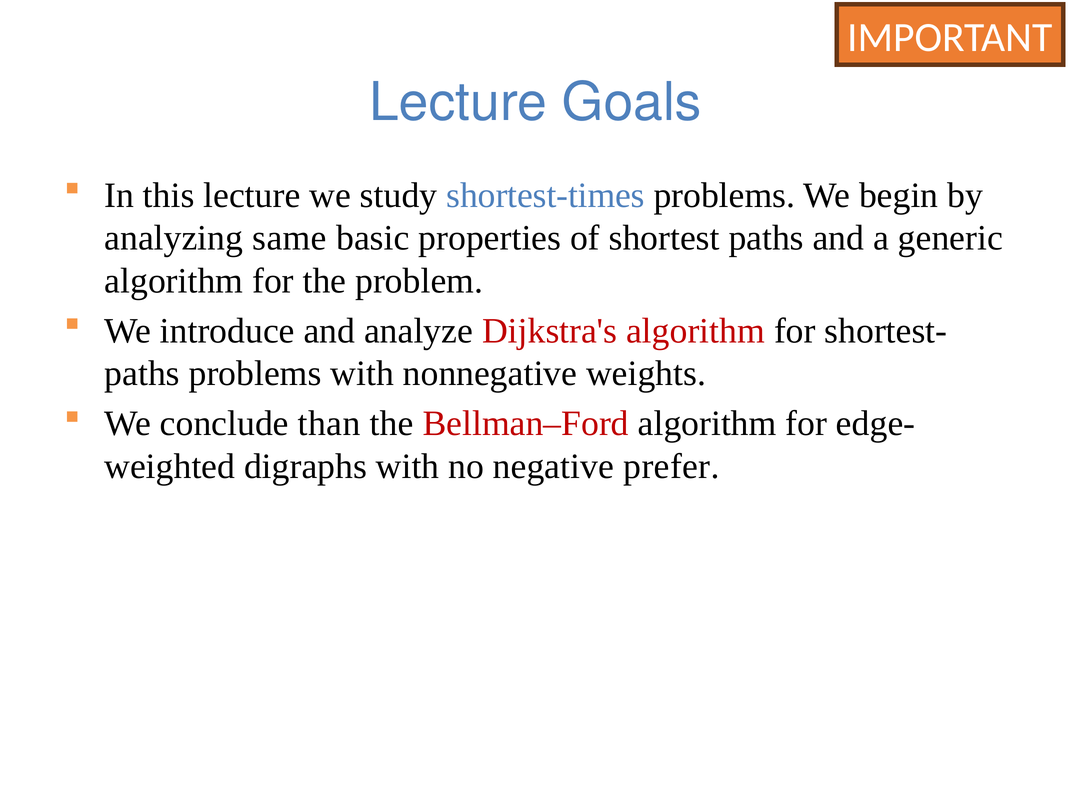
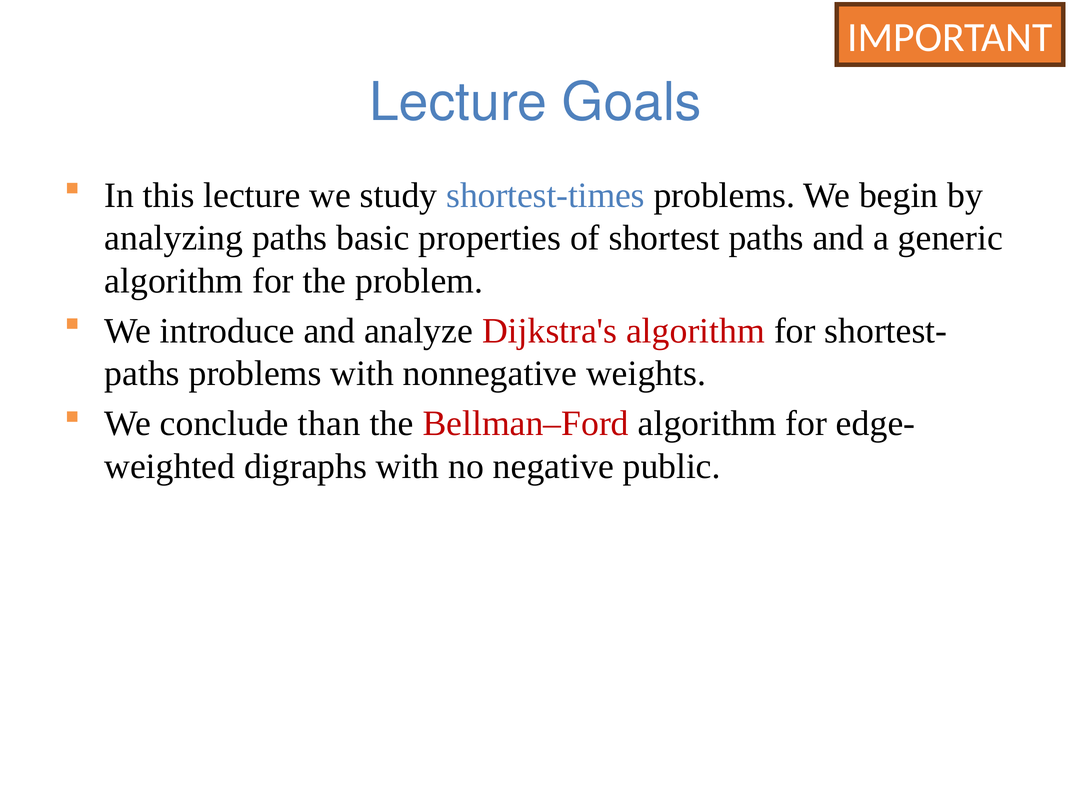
analyzing same: same -> paths
prefer: prefer -> public
